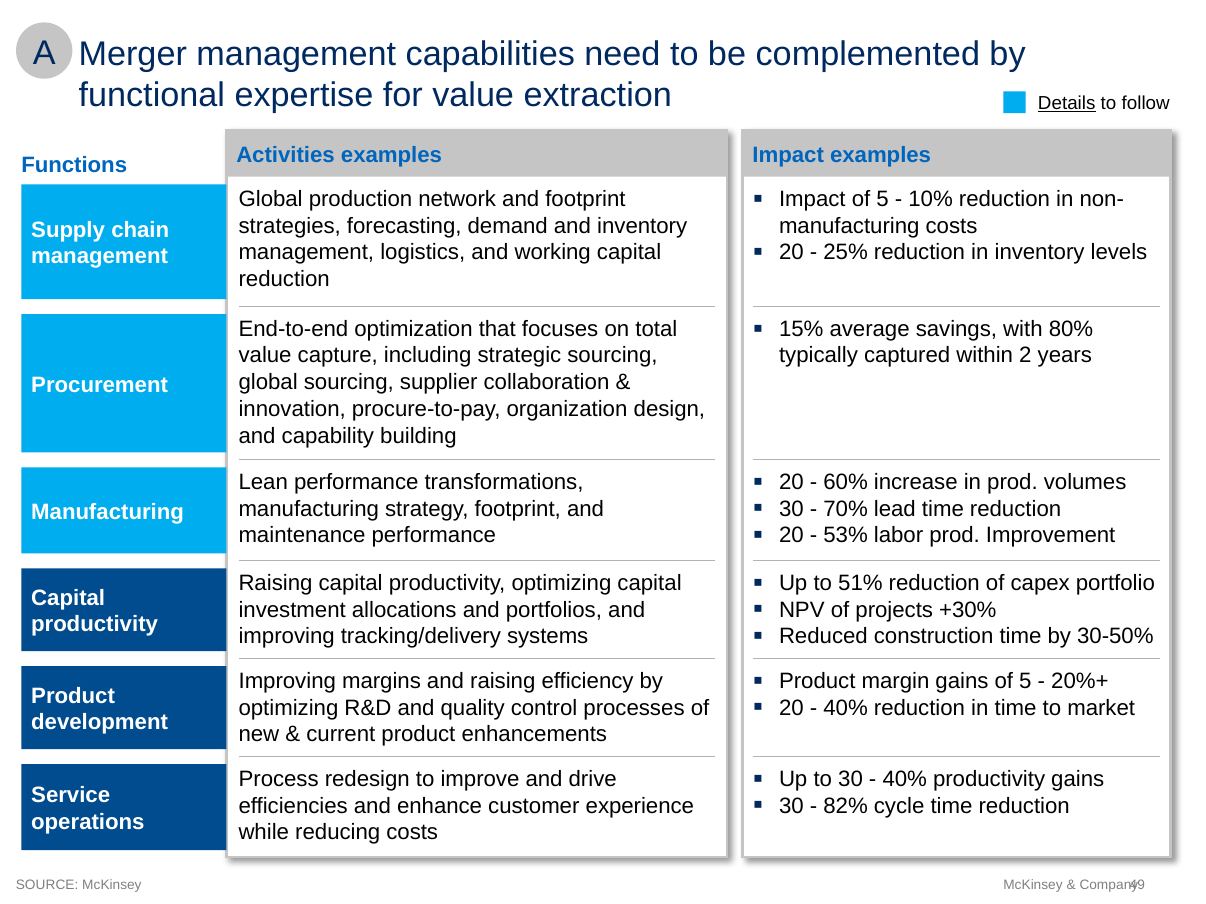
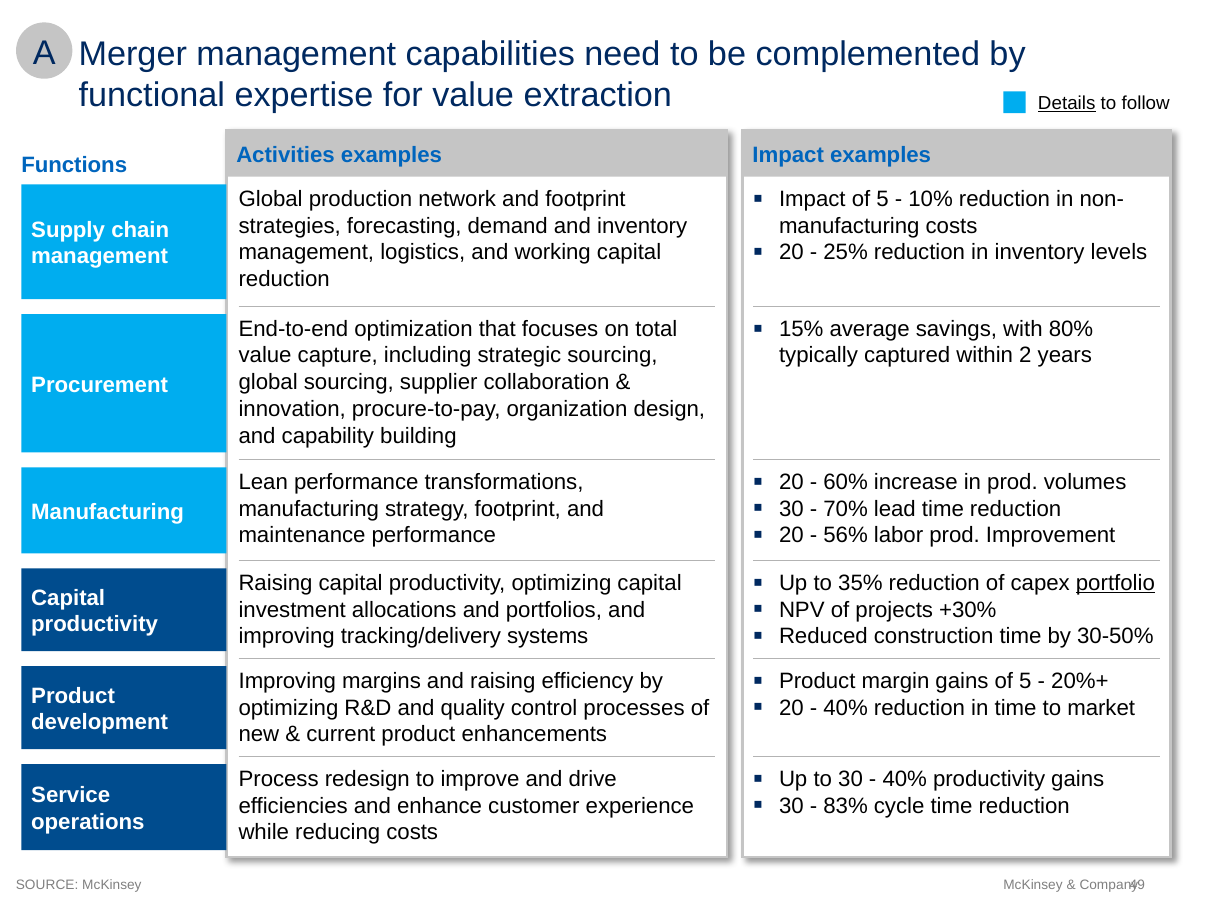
53%: 53% -> 56%
51%: 51% -> 35%
portfolio underline: none -> present
82%: 82% -> 83%
